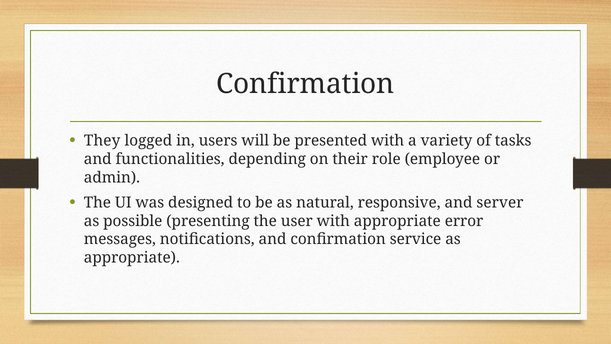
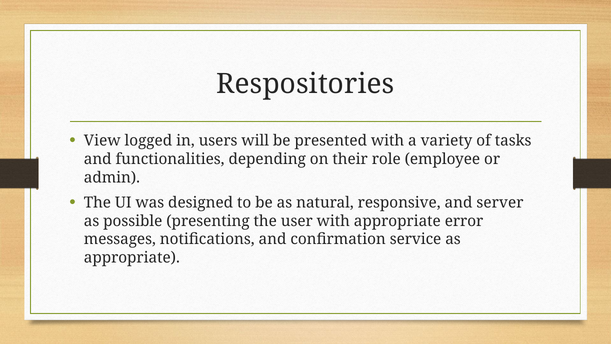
Confirmation at (305, 84): Confirmation -> Respositories
They: They -> View
